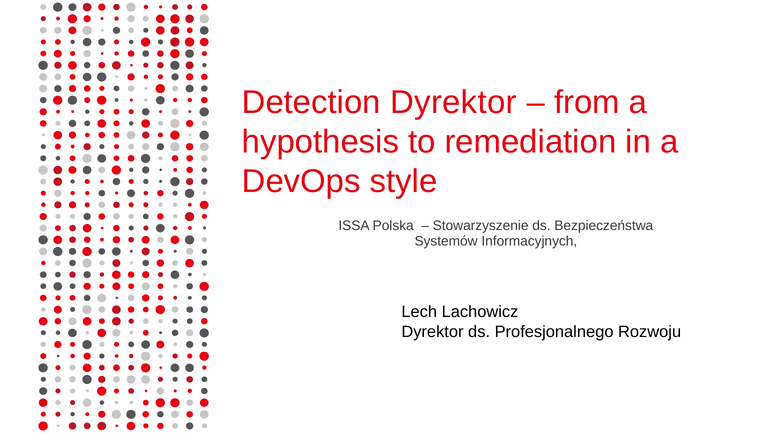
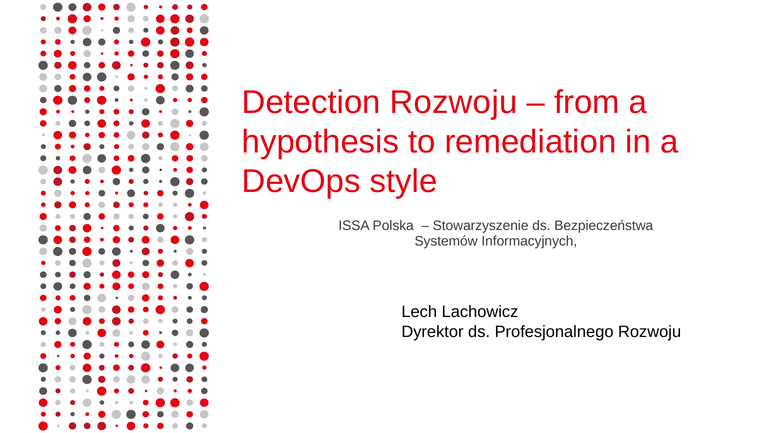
Detection Dyrektor: Dyrektor -> Rozwoju
